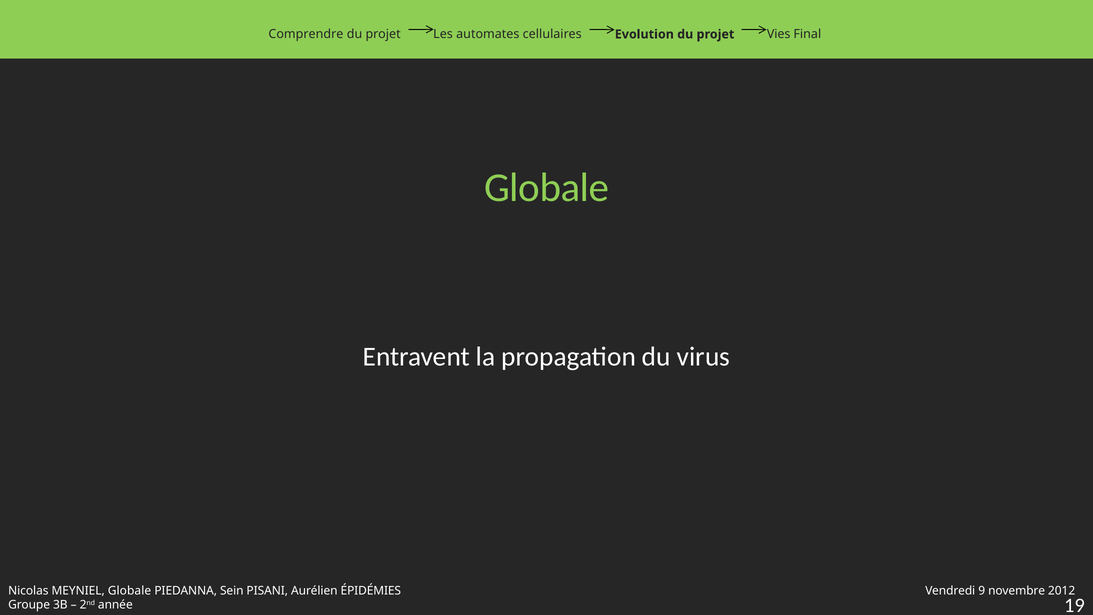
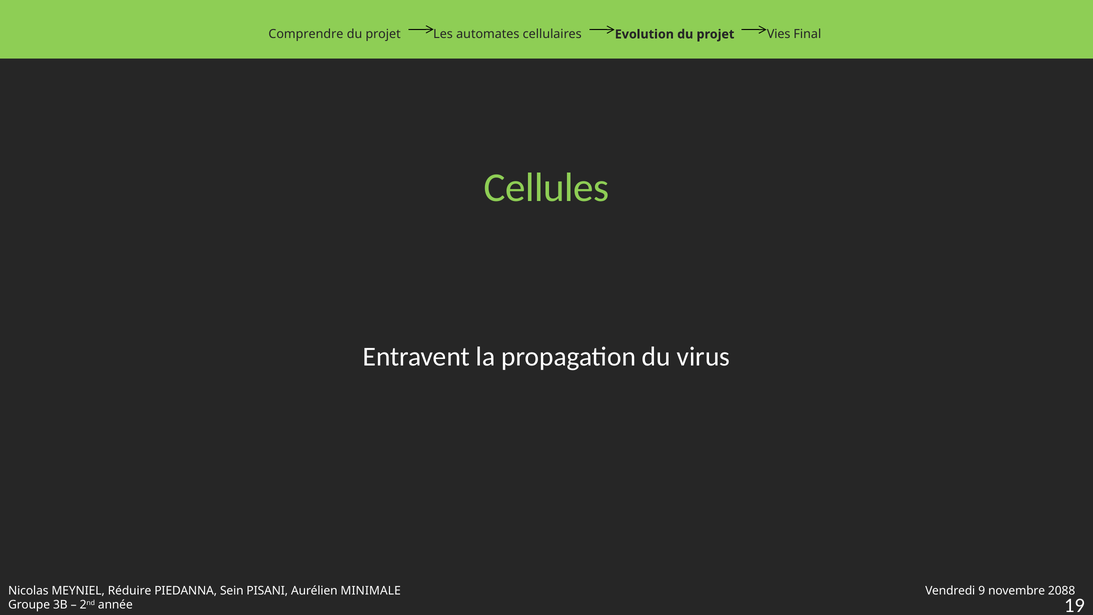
Globale at (547, 188): Globale -> Cellules
MEYNIEL Globale: Globale -> Réduire
ÉPIDÉMIES: ÉPIDÉMIES -> MINIMALE
2012: 2012 -> 2088
